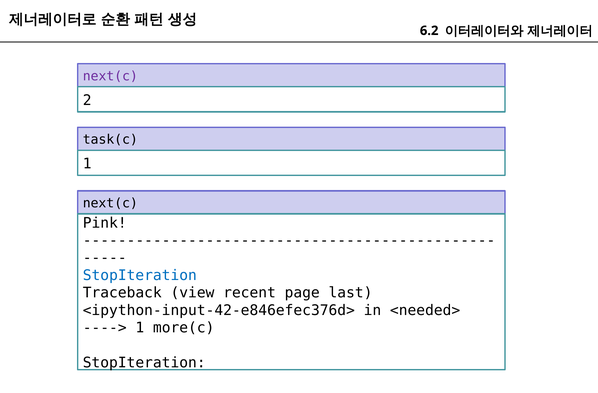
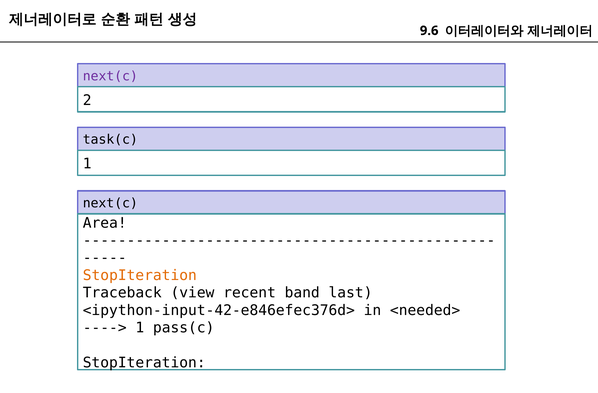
6.2: 6.2 -> 9.6
Pink: Pink -> Area
StopIteration at (140, 275) colour: blue -> orange
page: page -> band
more(c: more(c -> pass(c
